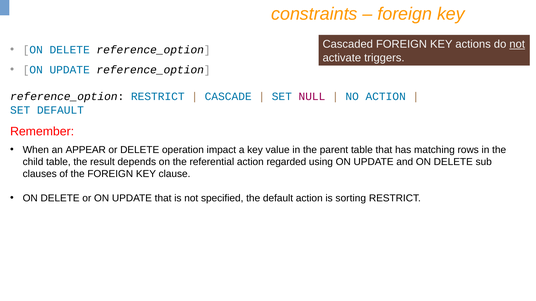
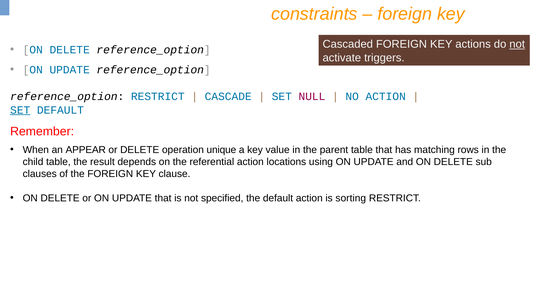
SET at (20, 110) underline: none -> present
impact: impact -> unique
regarded: regarded -> locations
